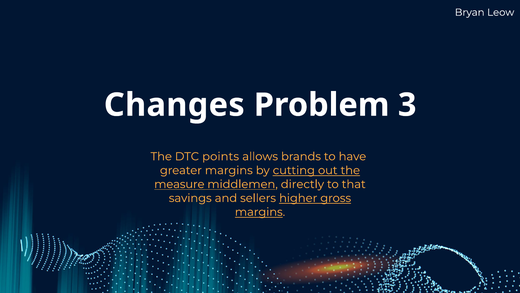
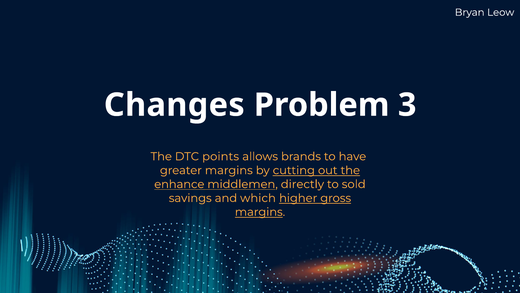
measure: measure -> enhance
that: that -> sold
sellers: sellers -> which
